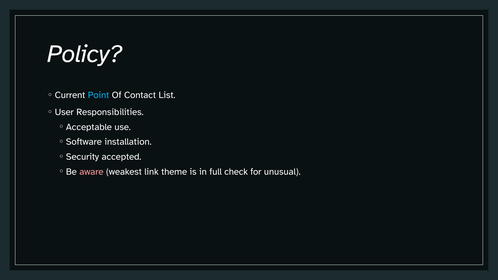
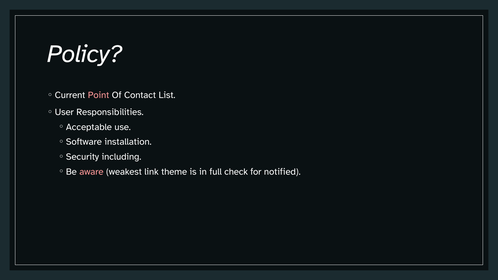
Point colour: light blue -> pink
accepted: accepted -> including
unusual: unusual -> notified
